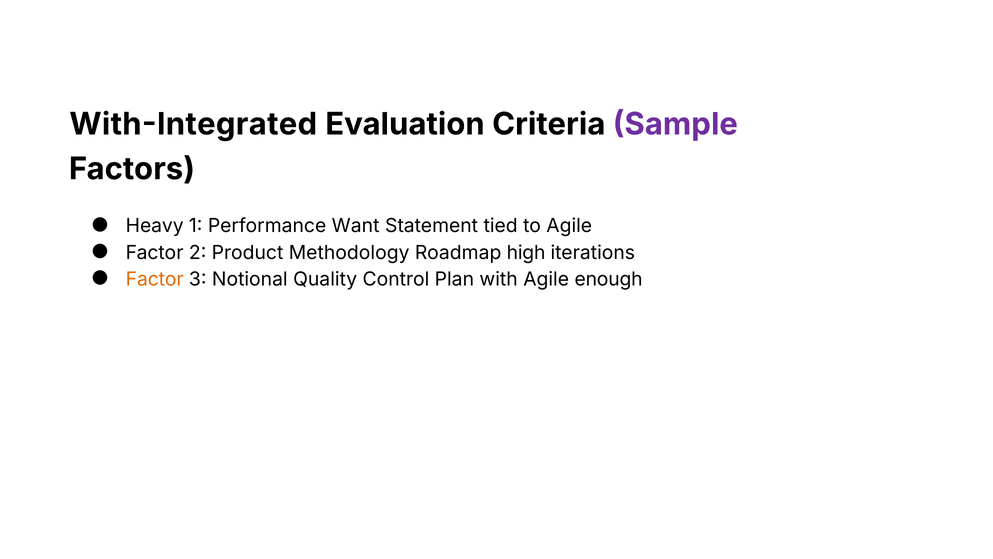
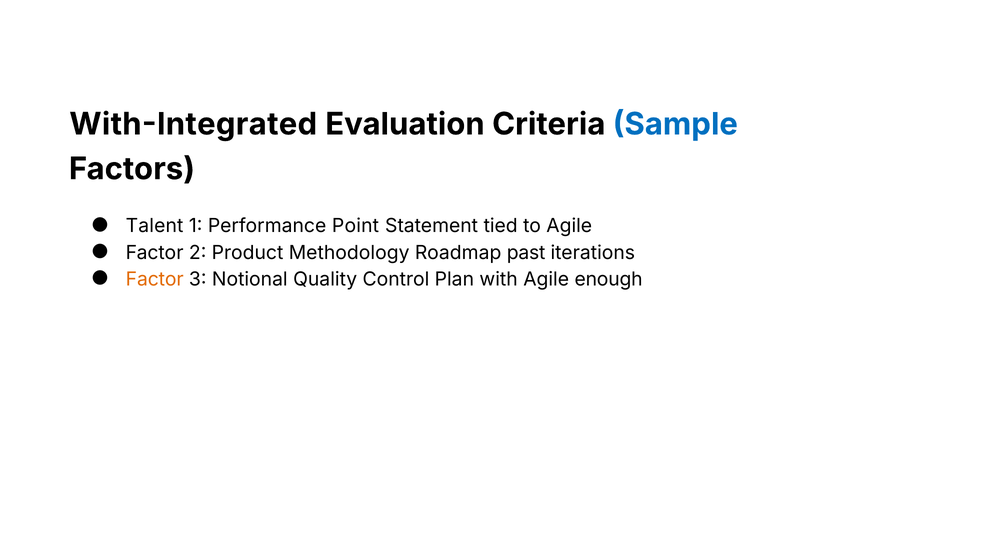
Sample colour: purple -> blue
Heavy: Heavy -> Talent
Want: Want -> Point
high: high -> past
